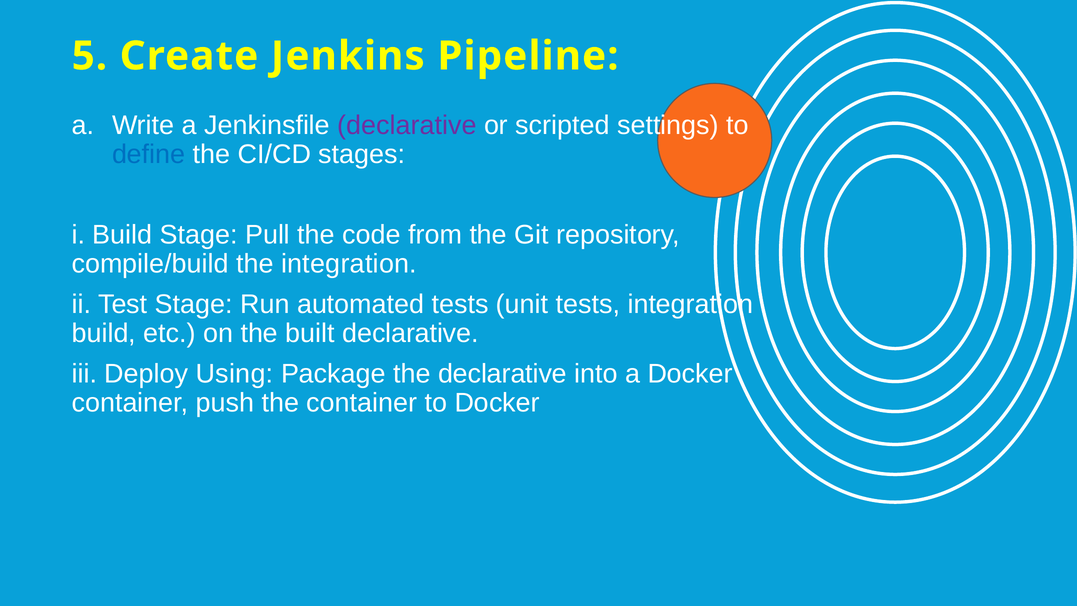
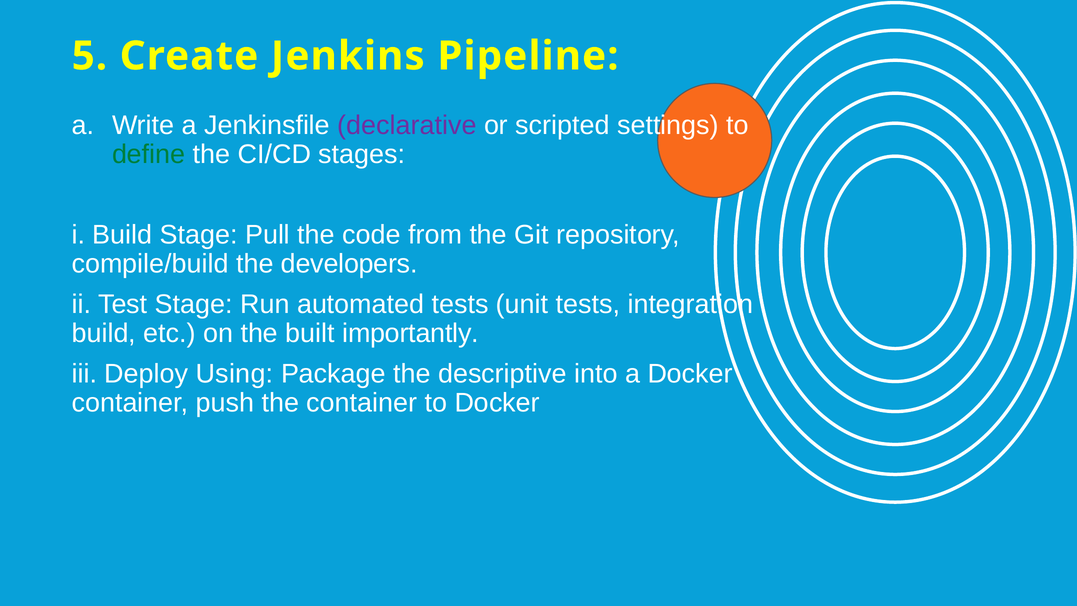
define colour: blue -> green
the integration: integration -> developers
built declarative: declarative -> importantly
the declarative: declarative -> descriptive
